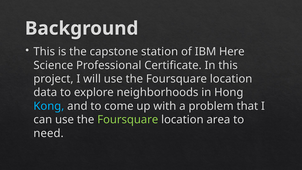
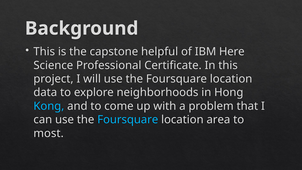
station: station -> helpful
Foursquare at (128, 120) colour: light green -> light blue
need: need -> most
